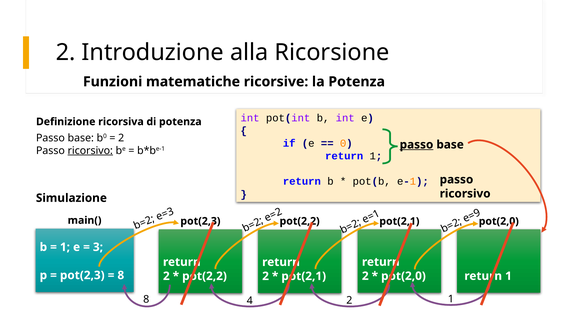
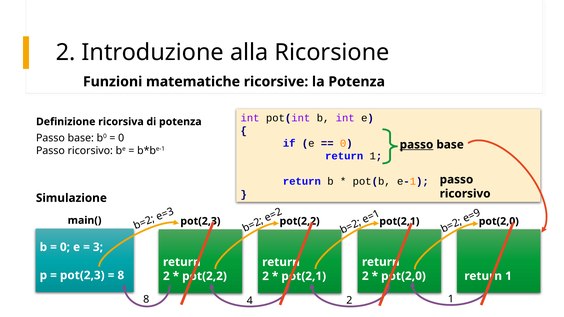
2 at (121, 138): 2 -> 0
ricorsivo at (90, 151) underline: present -> none
1 at (65, 247): 1 -> 0
